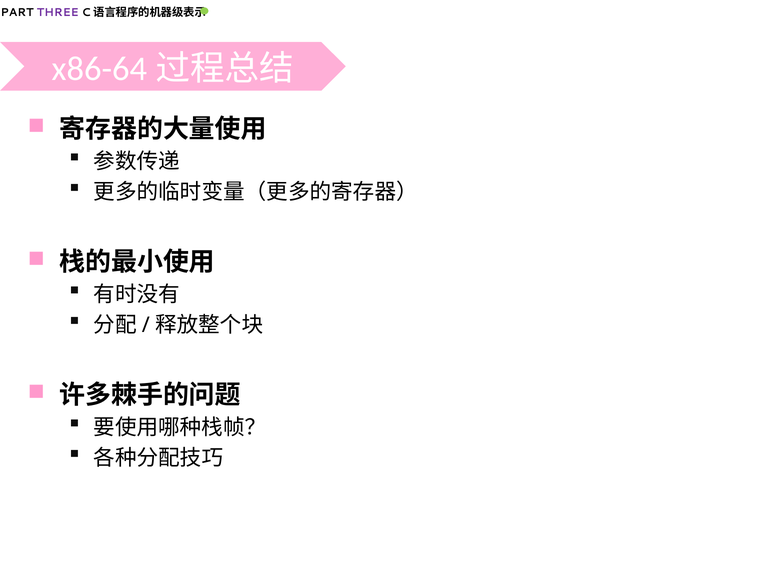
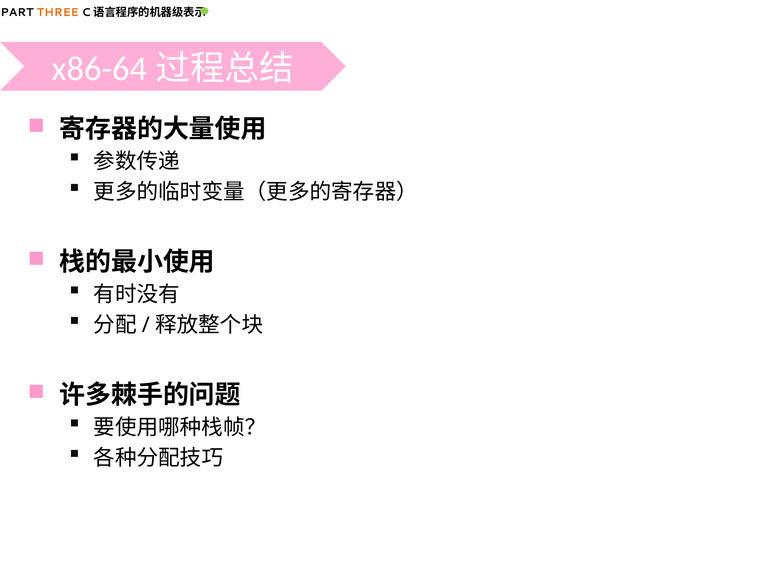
THREE colour: purple -> orange
